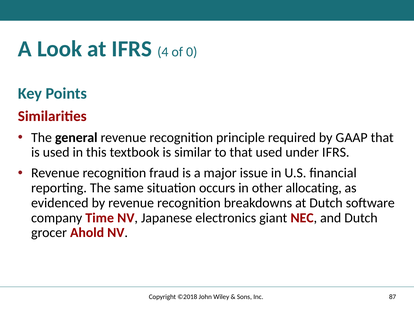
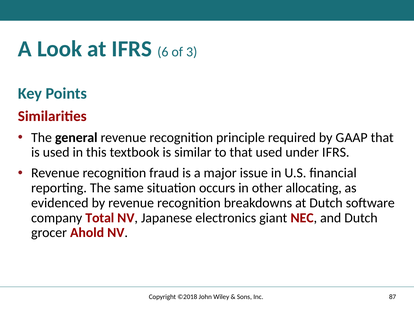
4: 4 -> 6
0: 0 -> 3
Time: Time -> Total
